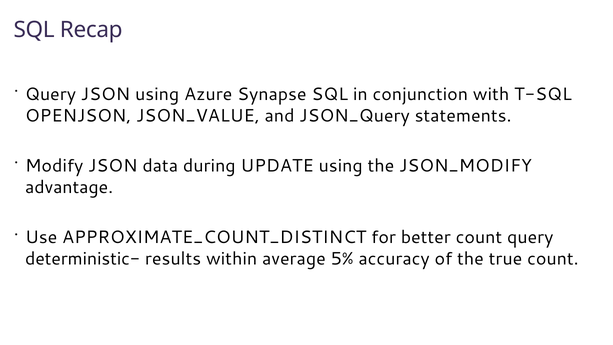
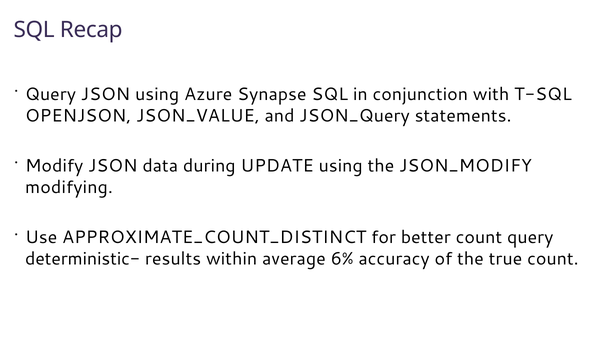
advantage: advantage -> modifying
5%: 5% -> 6%
